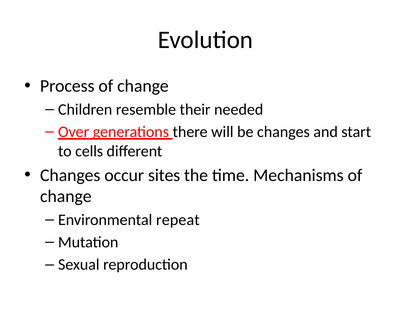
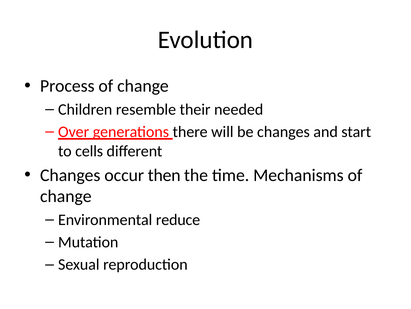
sites: sites -> then
repeat: repeat -> reduce
